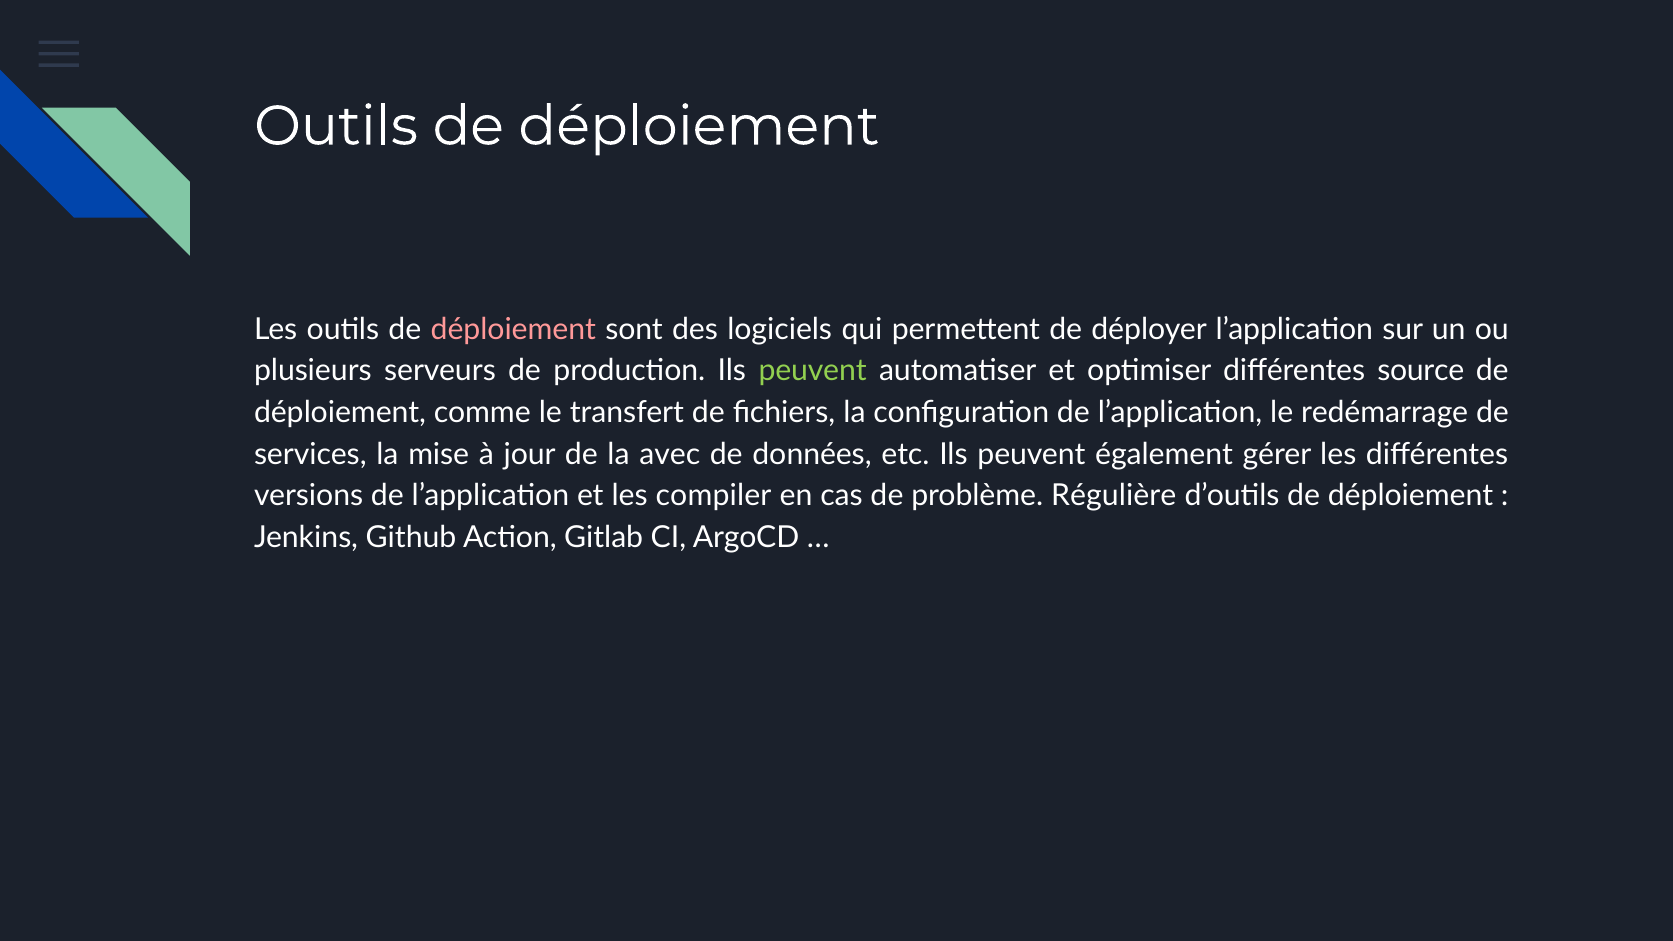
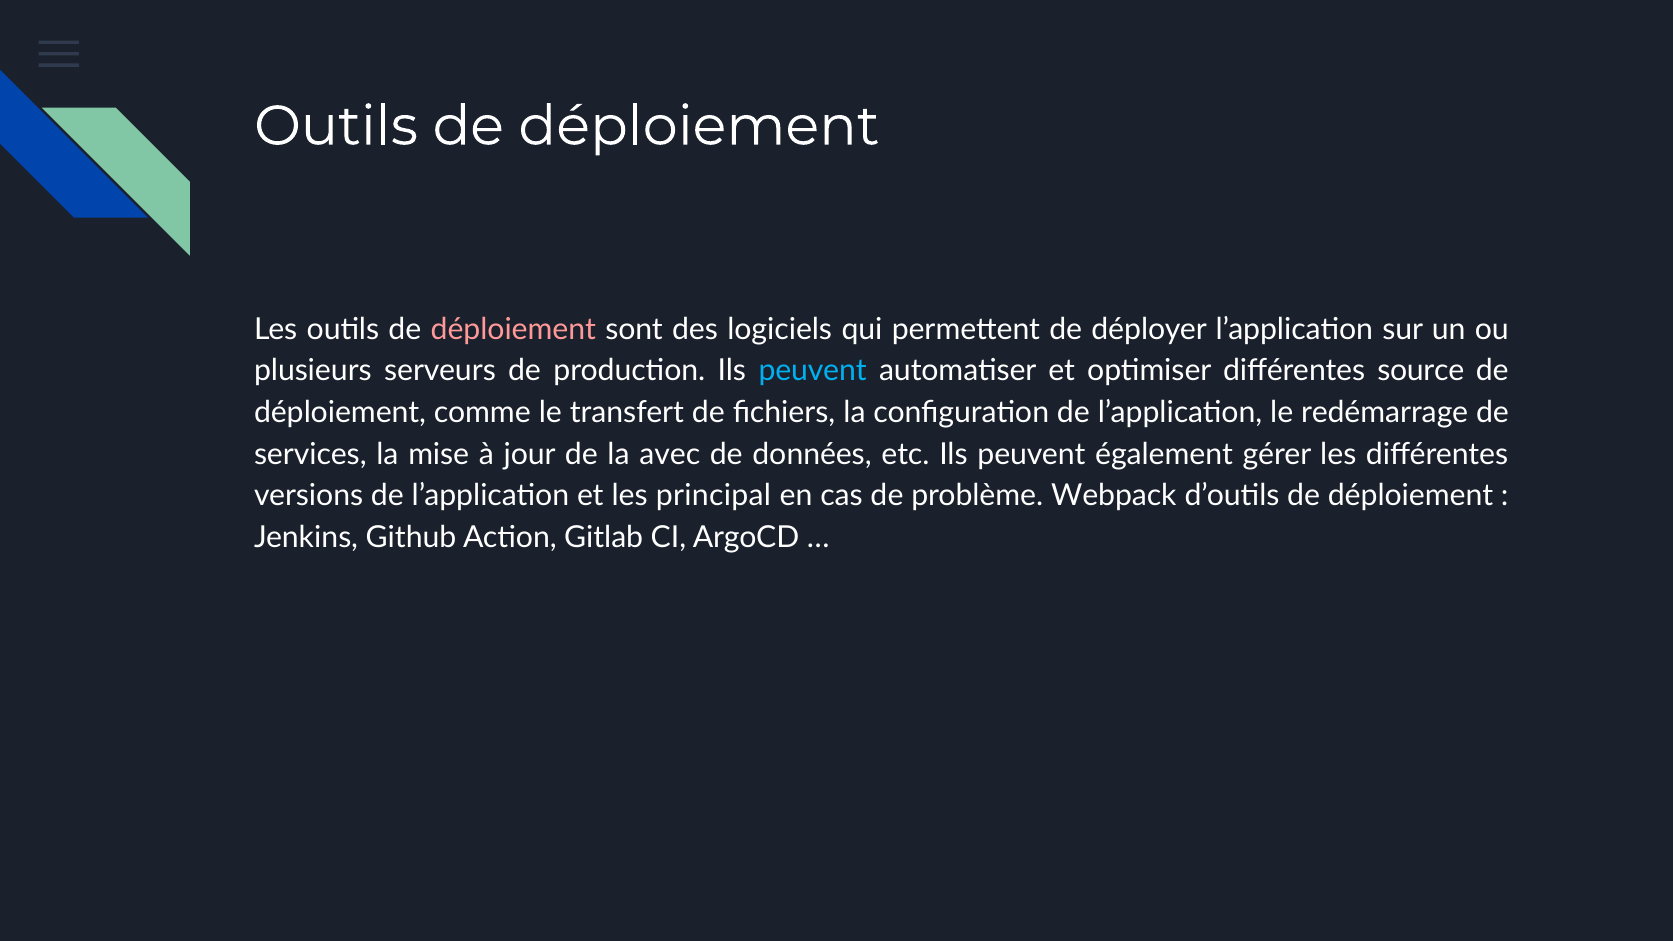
peuvent at (813, 371) colour: light green -> light blue
compiler: compiler -> principal
Régulière: Régulière -> Webpack
